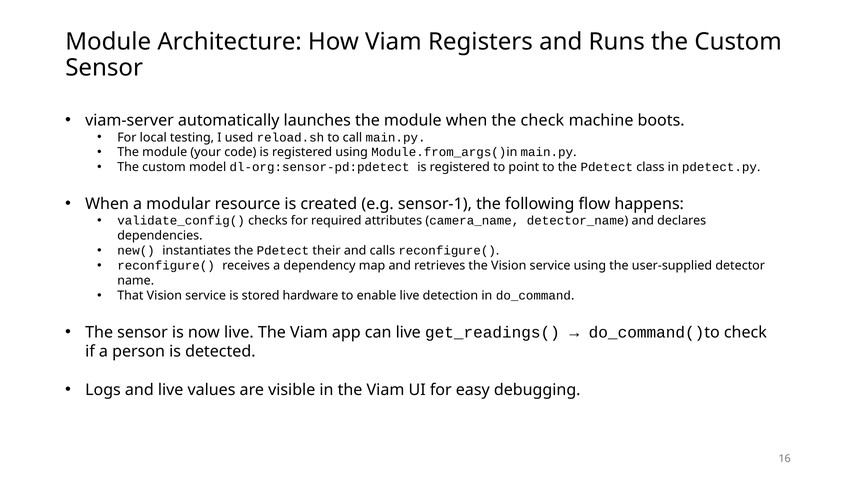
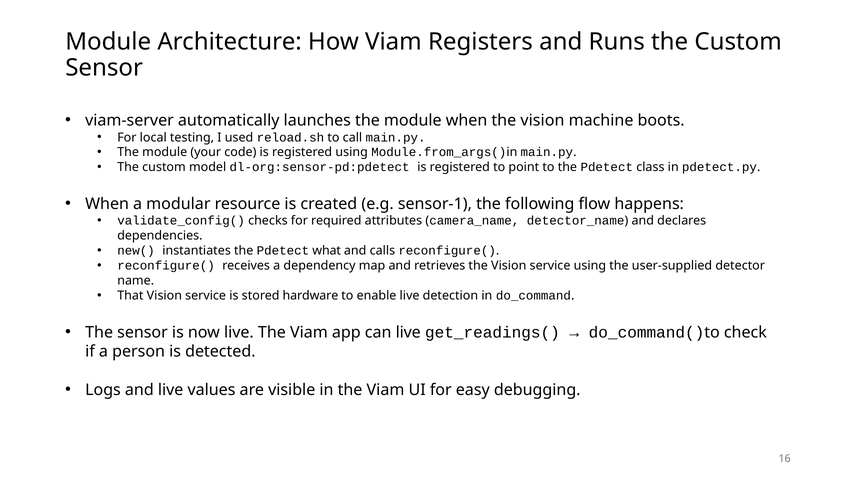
when the check: check -> vision
their: their -> what
